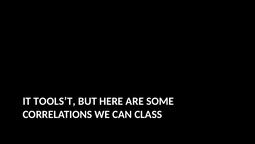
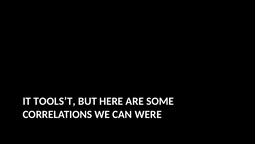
CLASS: CLASS -> WERE
